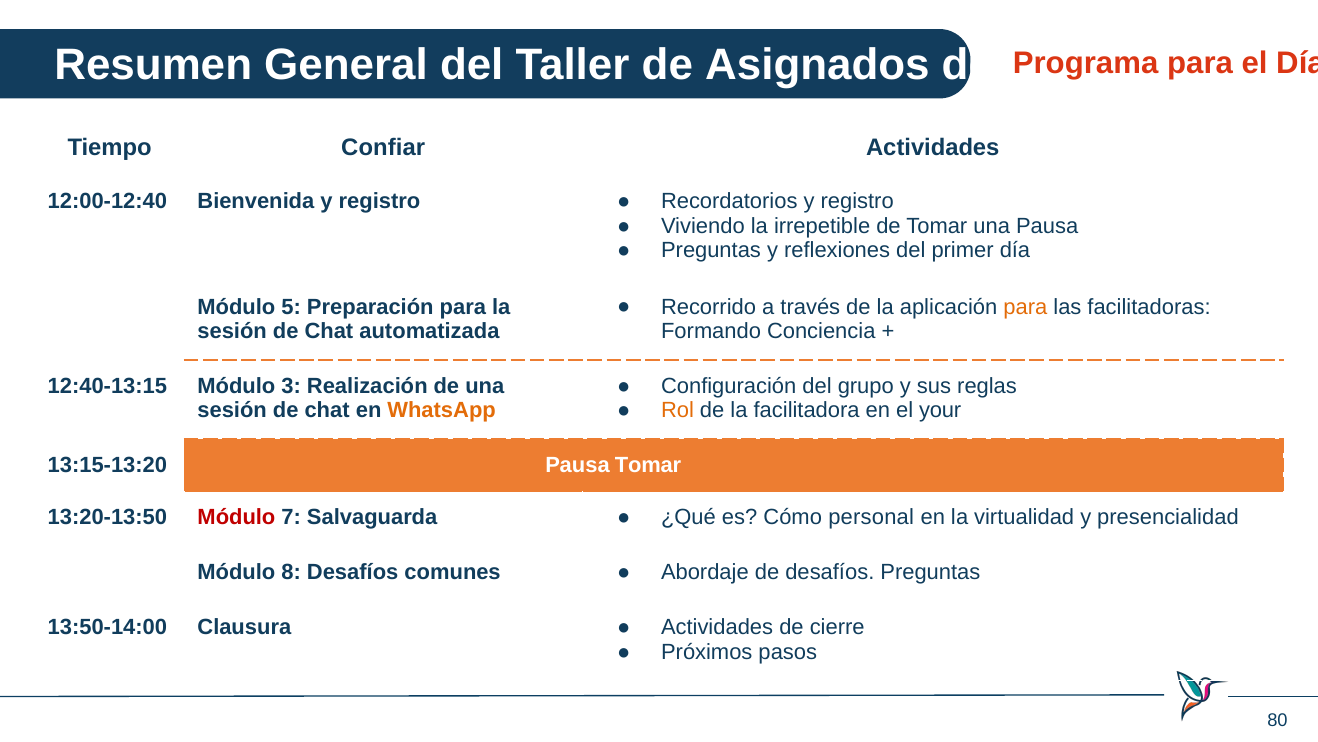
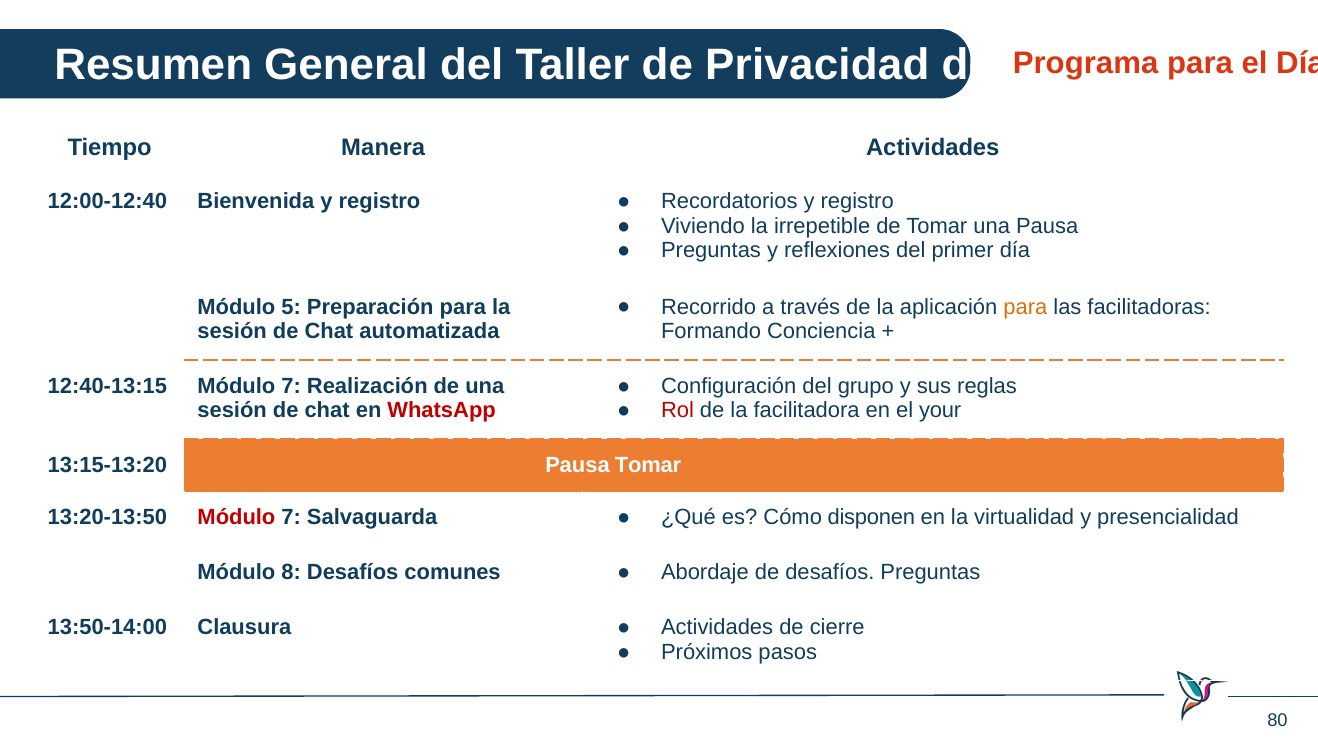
Asignados: Asignados -> Privacidad
Confiar: Confiar -> Manera
12:40-13:15 Módulo 3: 3 -> 7
Rol colour: orange -> red
WhatsApp colour: orange -> red
personal: personal -> disponen
